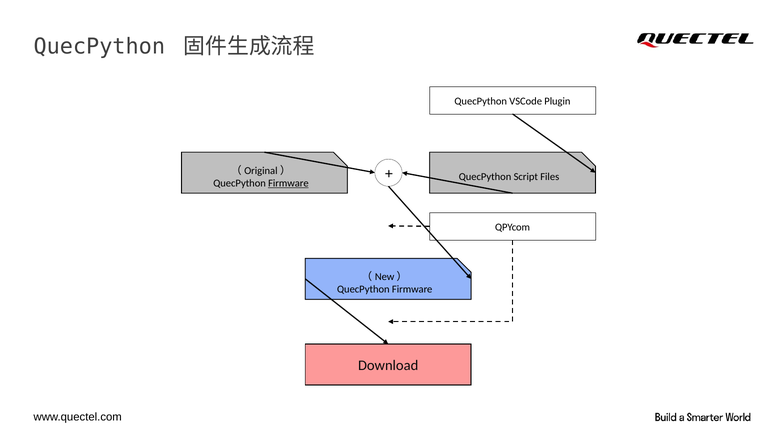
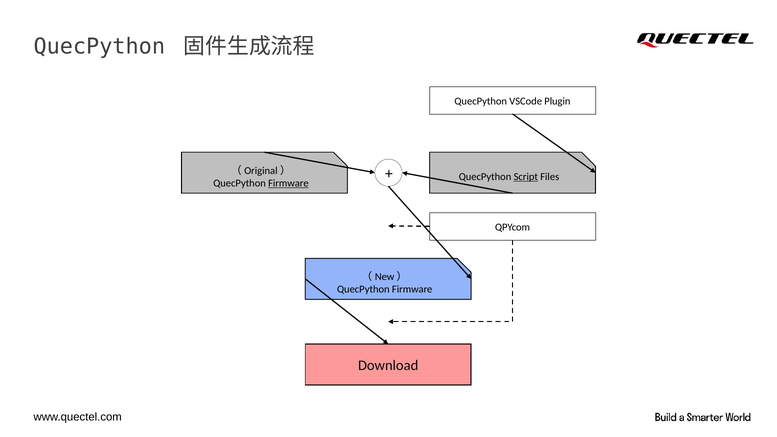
Script underline: none -> present
